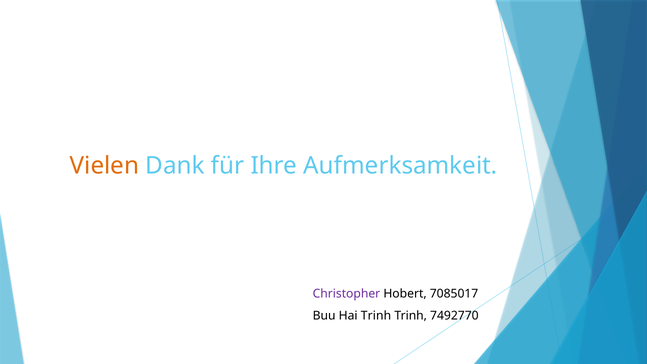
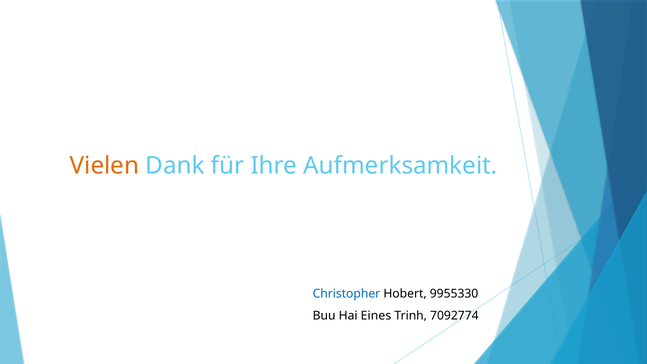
Christopher colour: purple -> blue
7085017: 7085017 -> 9955330
Hai Trinh: Trinh -> Eines
7492770: 7492770 -> 7092774
